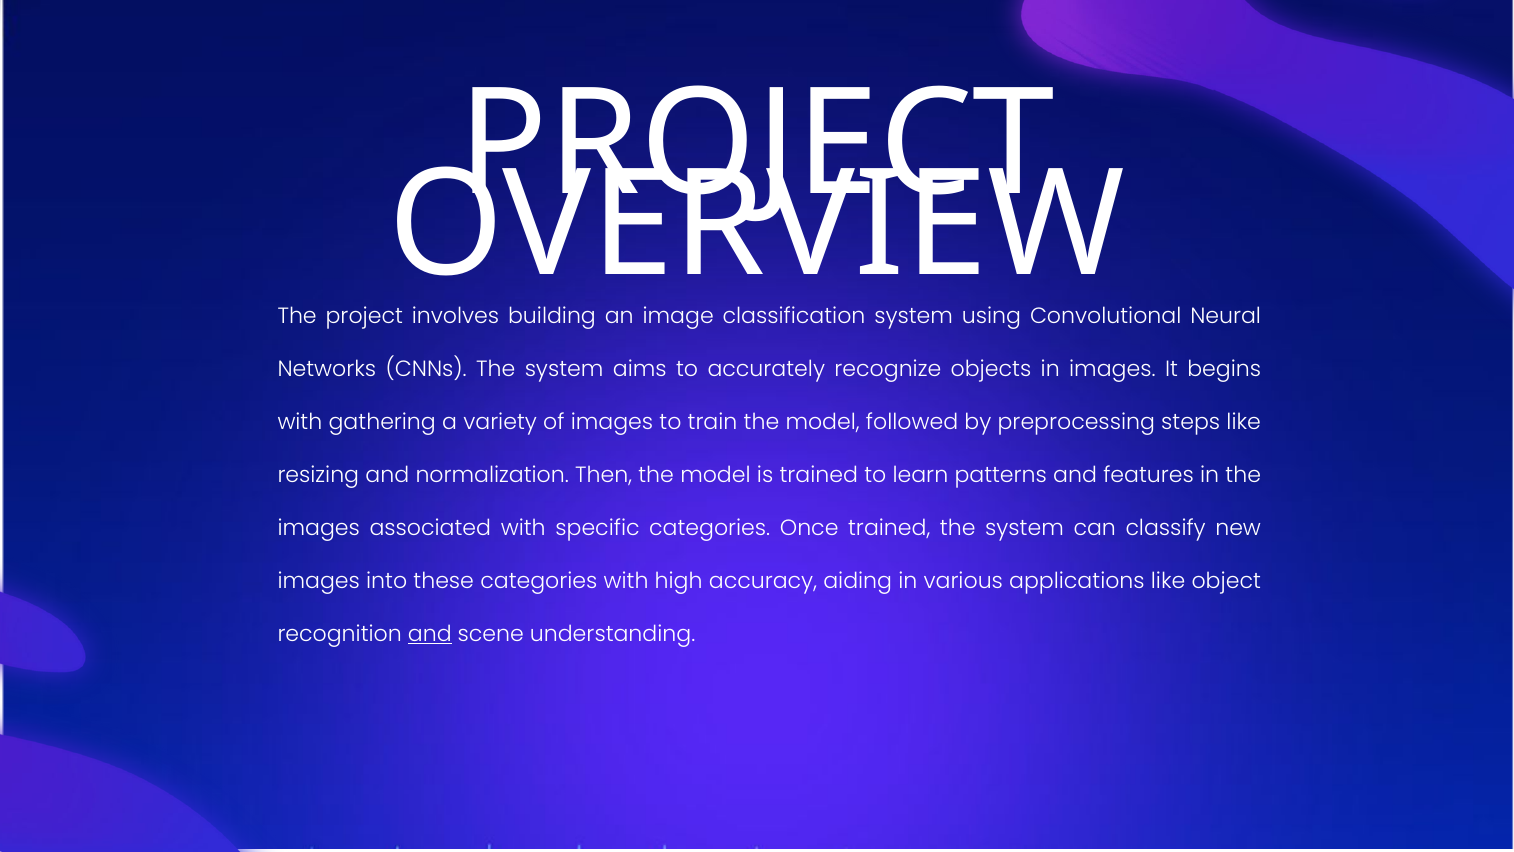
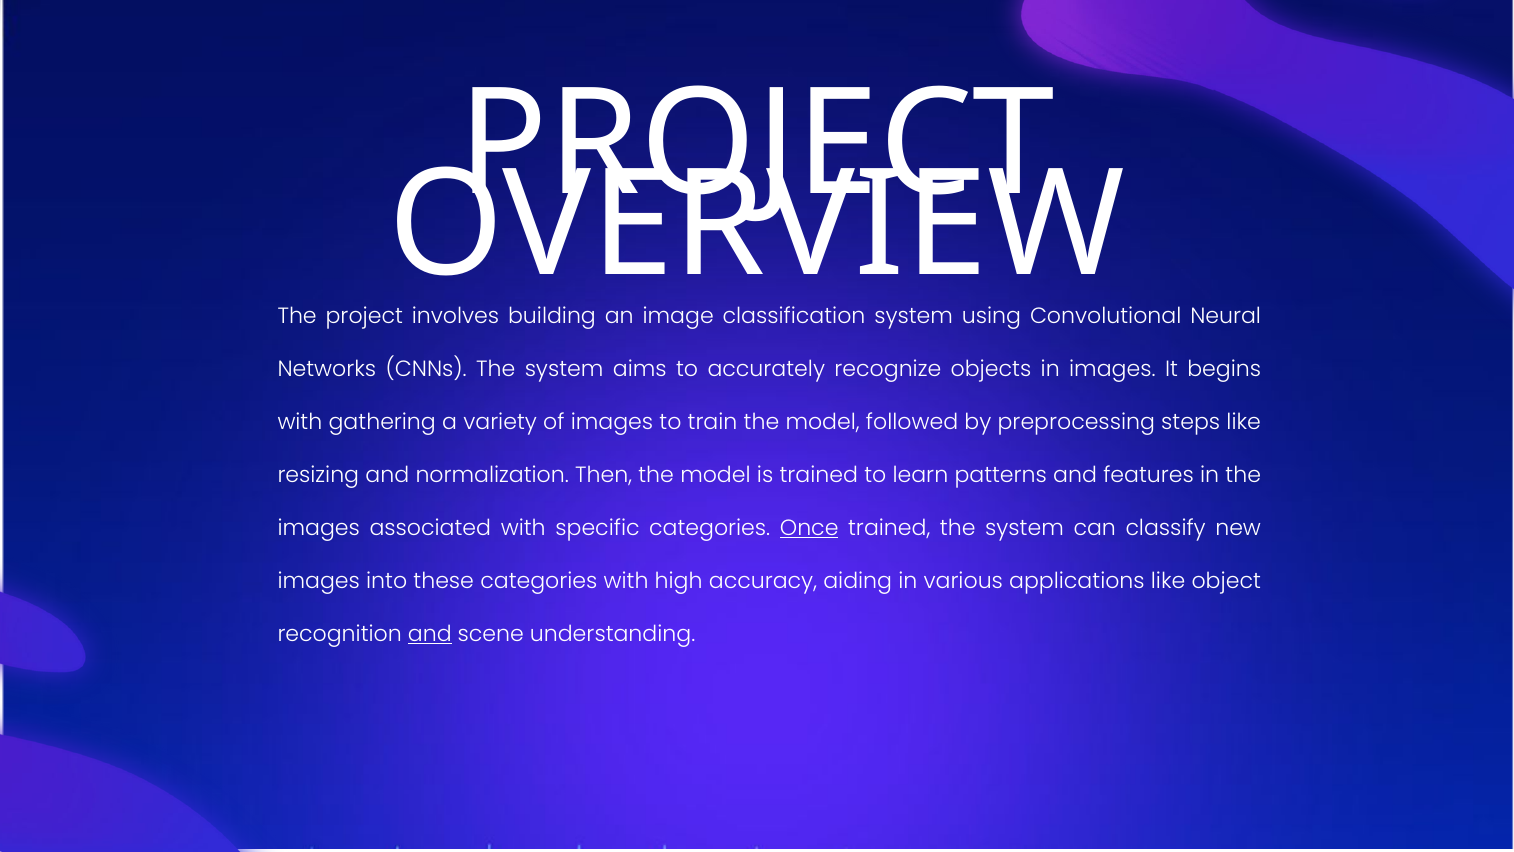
Once underline: none -> present
